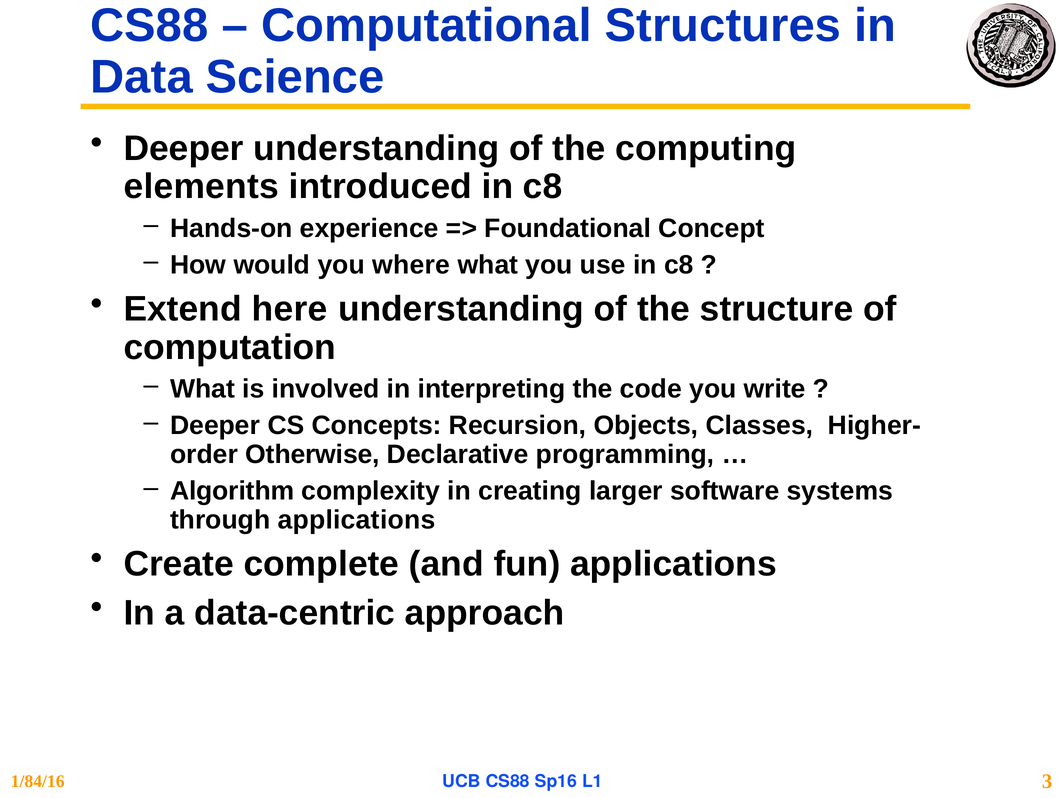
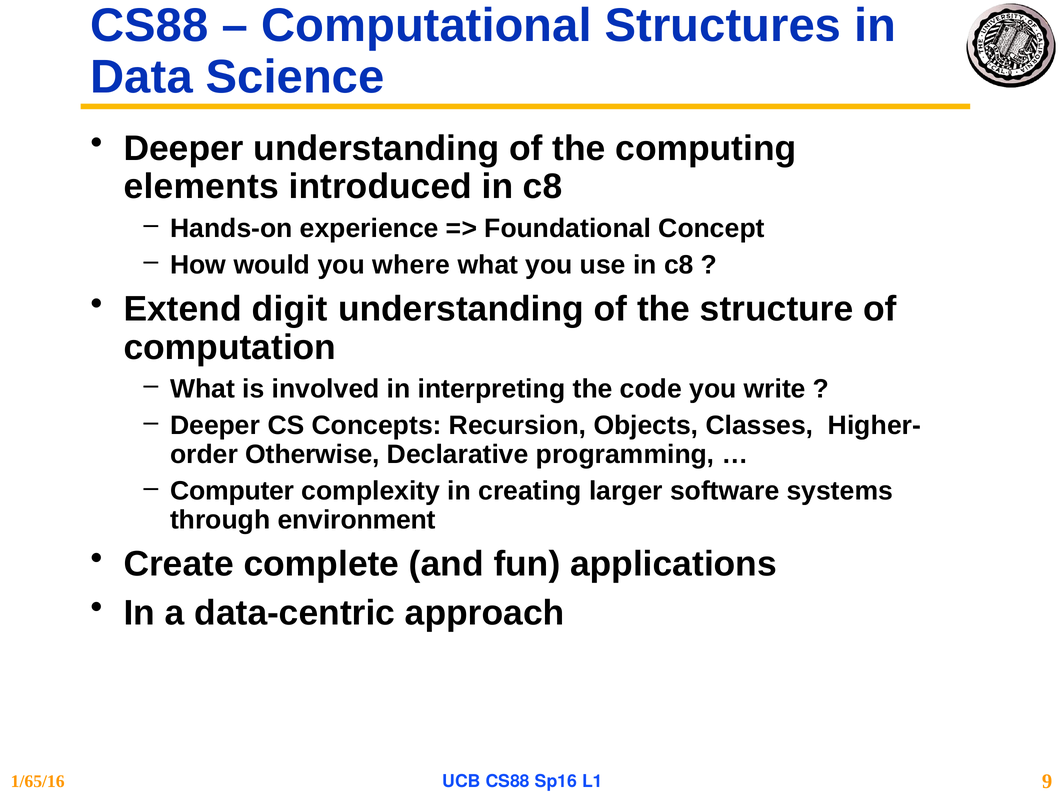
here: here -> digit
Algorithm: Algorithm -> Computer
through applications: applications -> environment
1/84/16: 1/84/16 -> 1/65/16
3: 3 -> 9
